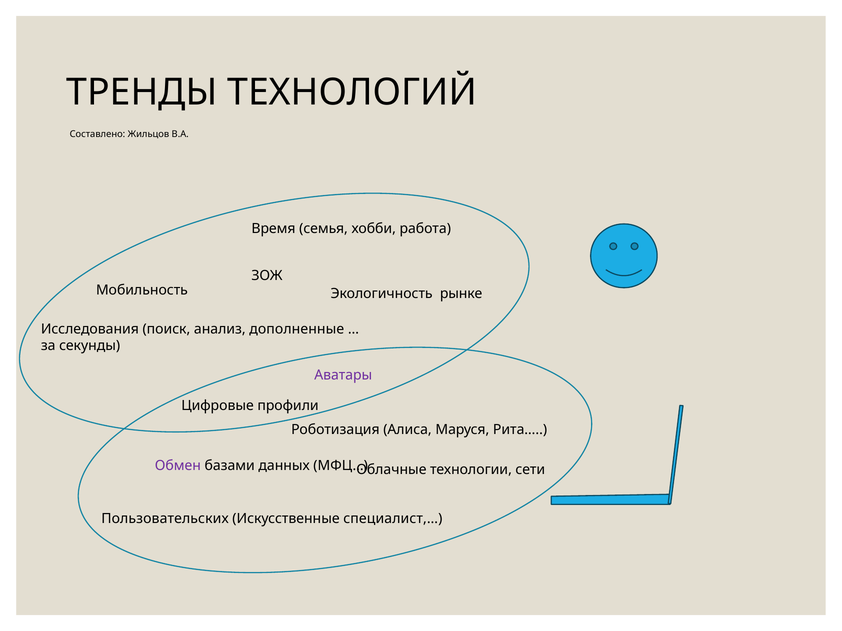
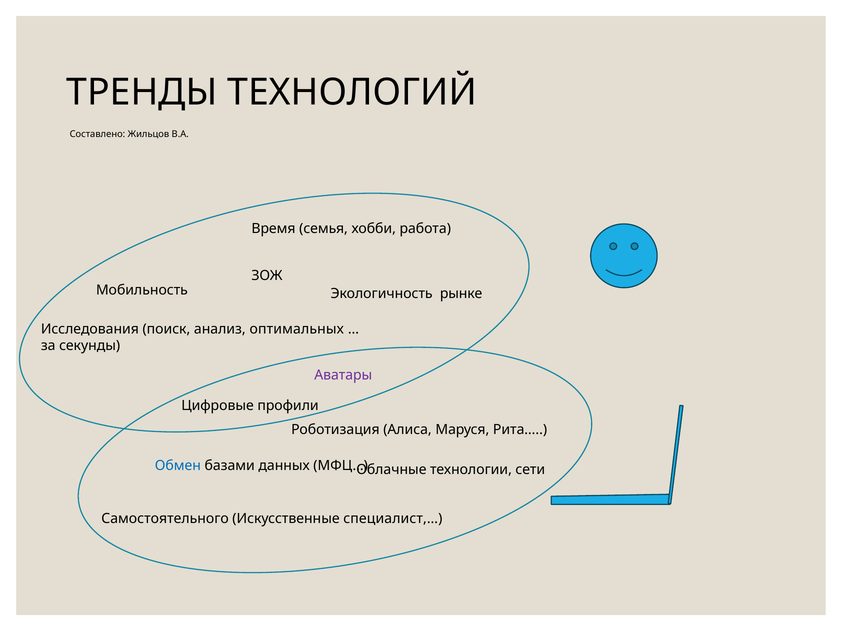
дополненные: дополненные -> оптимальных
Обмен colour: purple -> blue
Пользовательских: Пользовательских -> Самостоятельного
